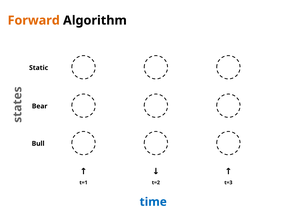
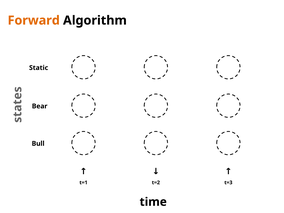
time colour: blue -> black
